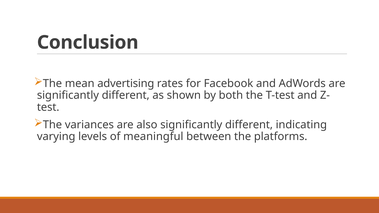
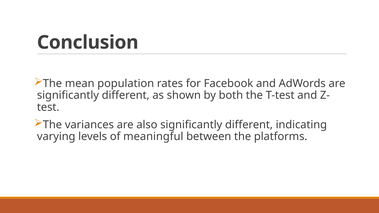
advertising: advertising -> population
